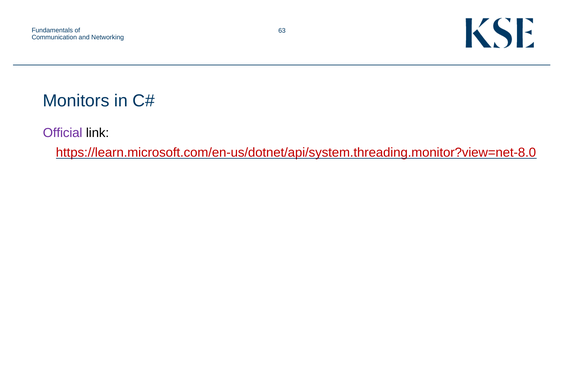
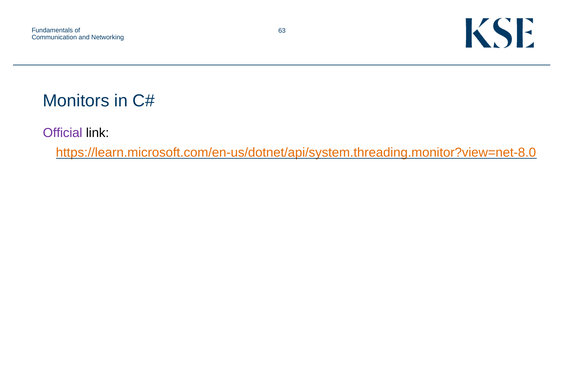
https://learn.microsoft.com/en-us/dotnet/api/system.threading.monitor?view=net-8.0 colour: red -> orange
